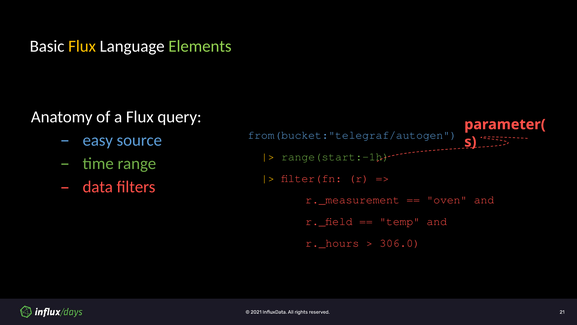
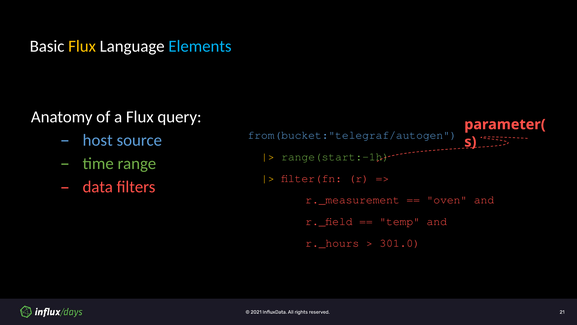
Elements colour: light green -> light blue
easy: easy -> host
306.0: 306.0 -> 301.0
